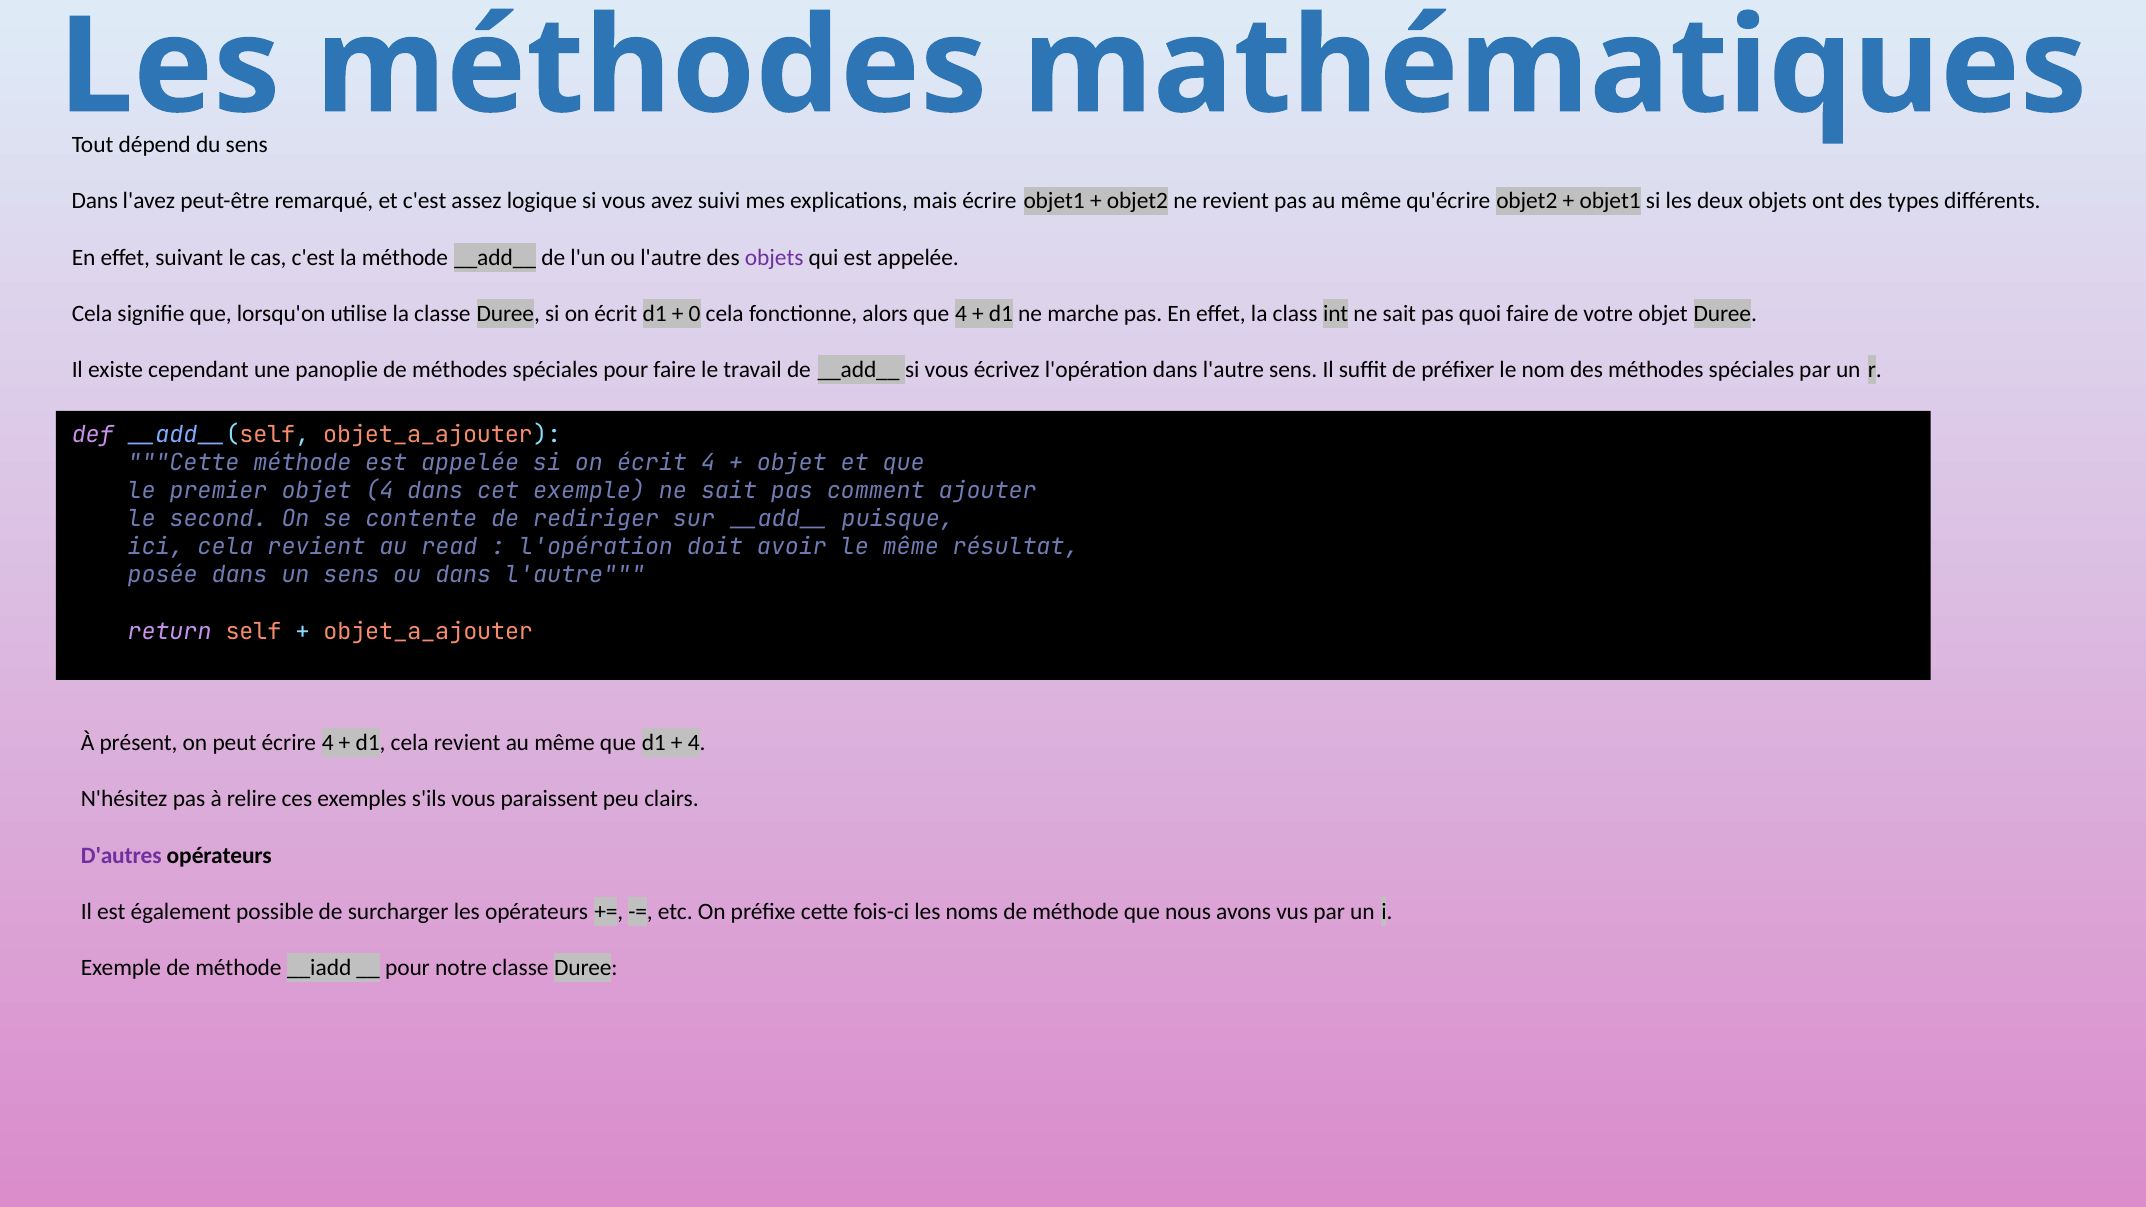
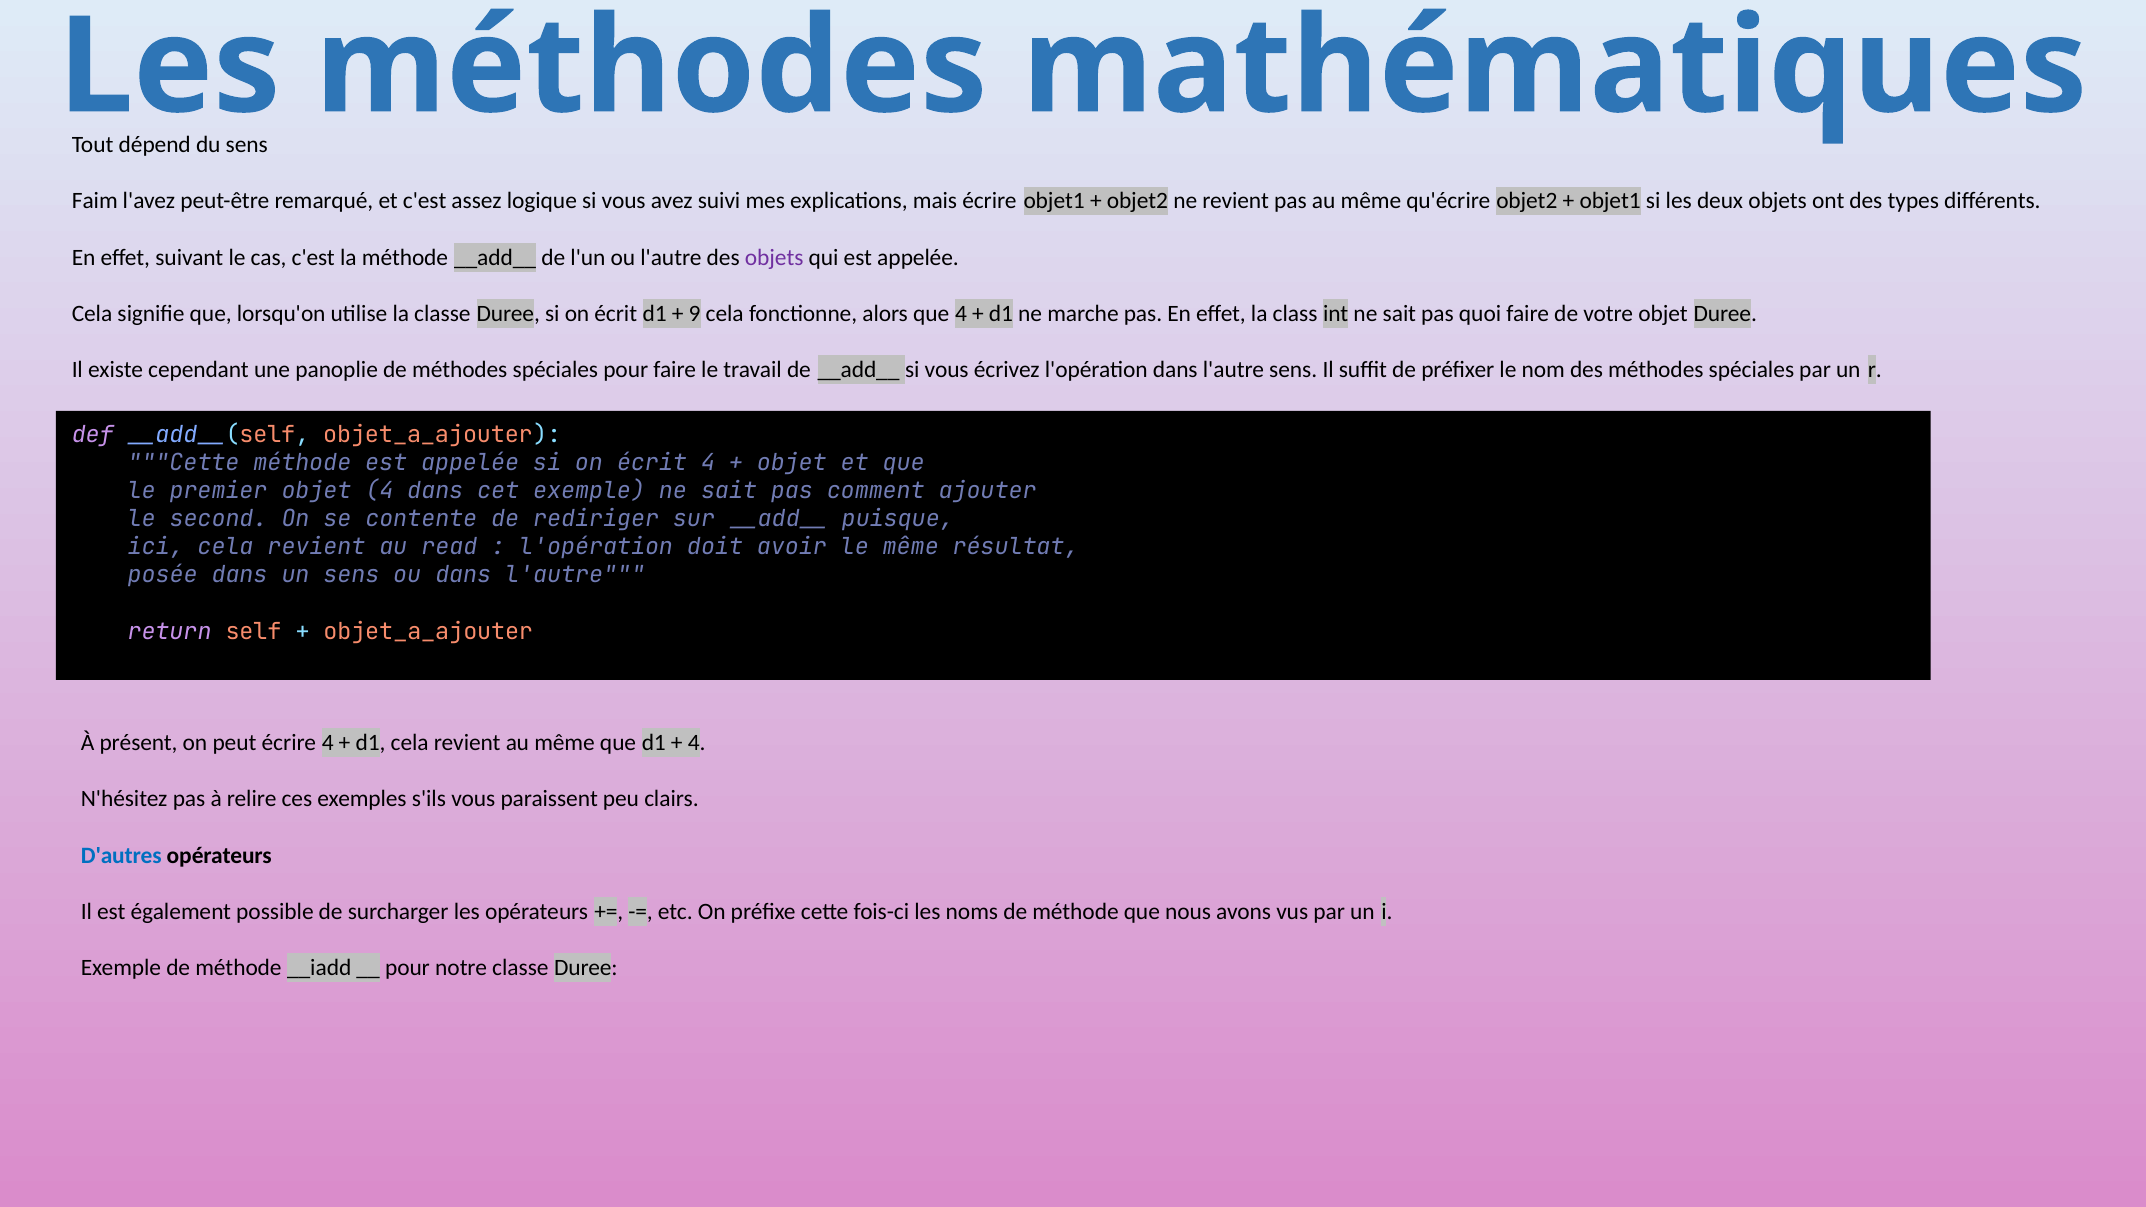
Dans at (95, 201): Dans -> Faim
0: 0 -> 9
D'autres colour: purple -> blue
